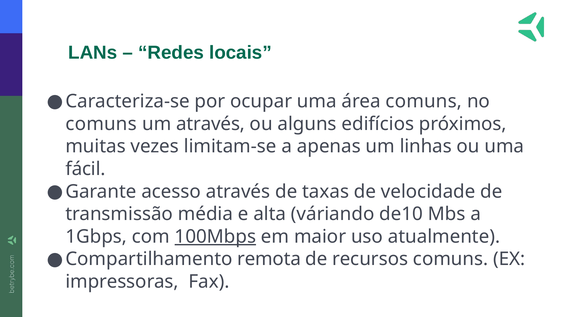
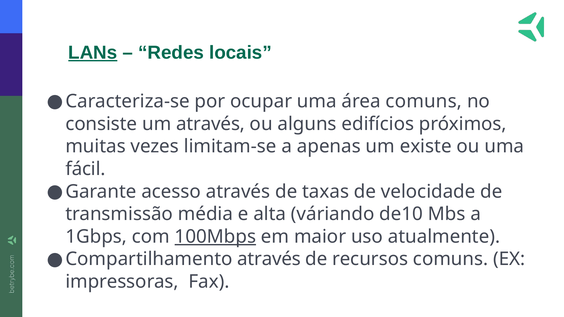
LANs underline: none -> present
comuns at (101, 124): comuns -> consiste
linhas: linhas -> existe
Compartilhamento remota: remota -> através
